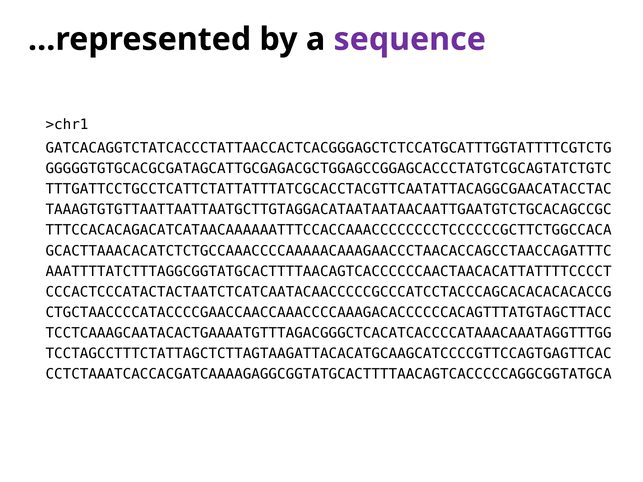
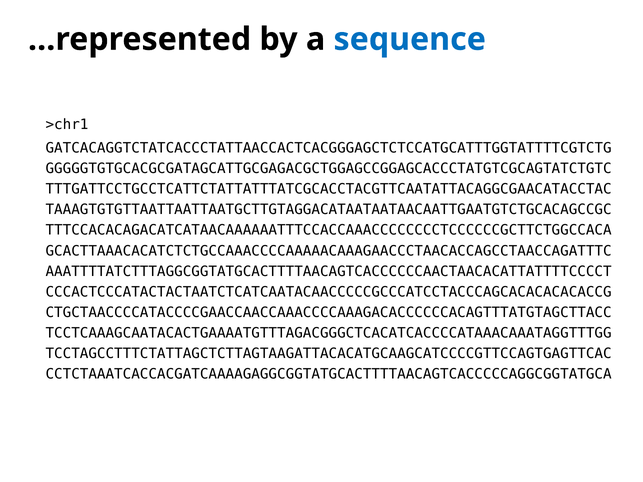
sequence colour: purple -> blue
